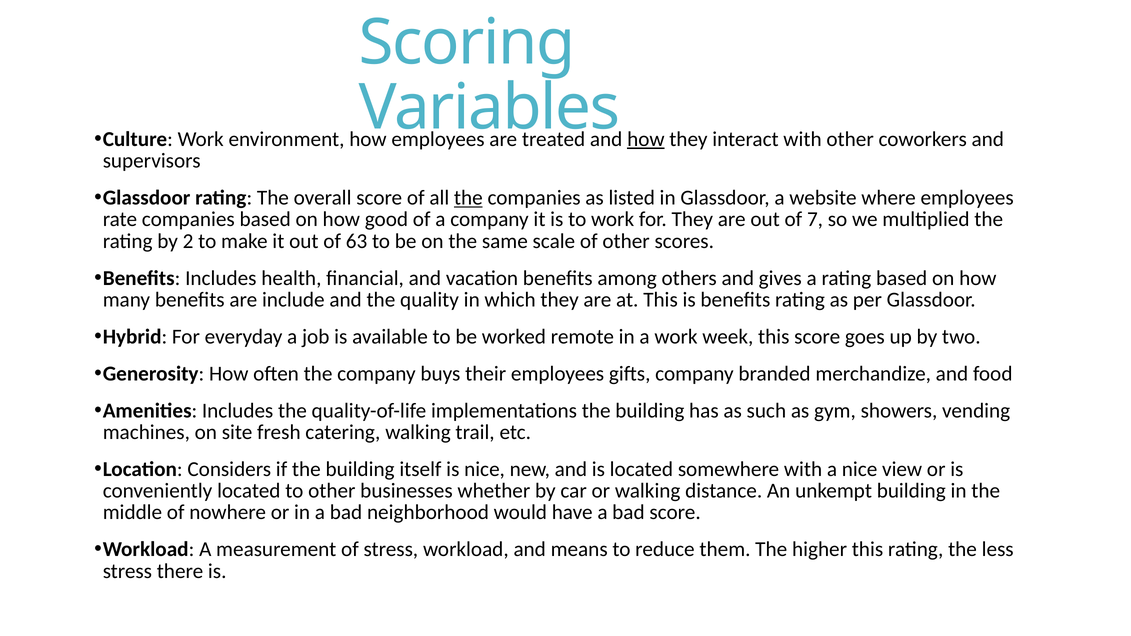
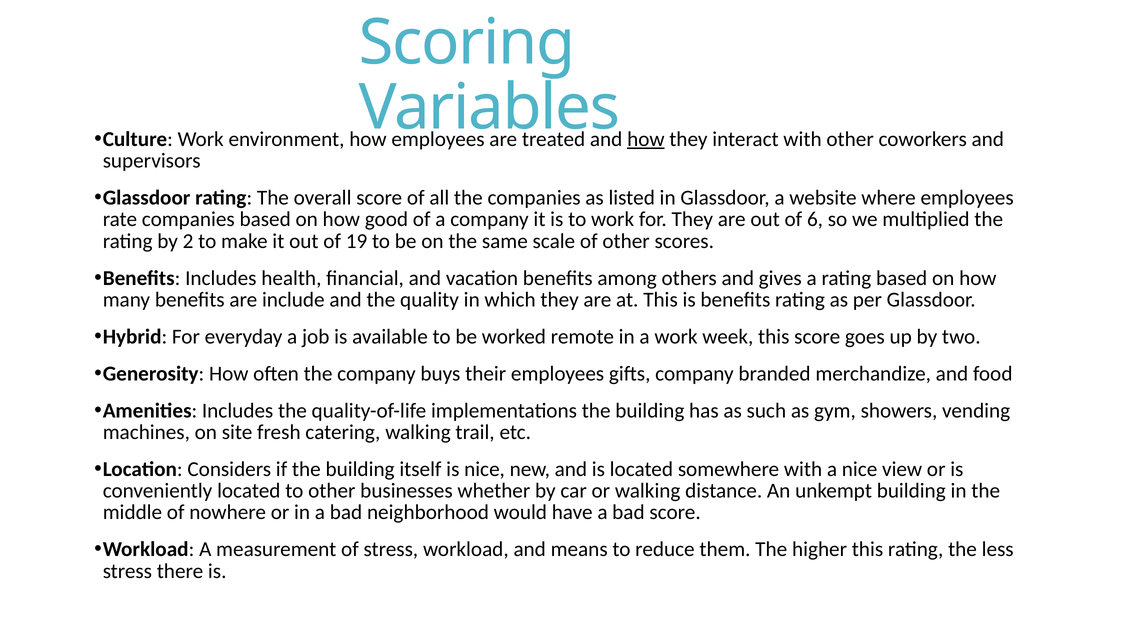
the at (468, 198) underline: present -> none
7: 7 -> 6
63: 63 -> 19
